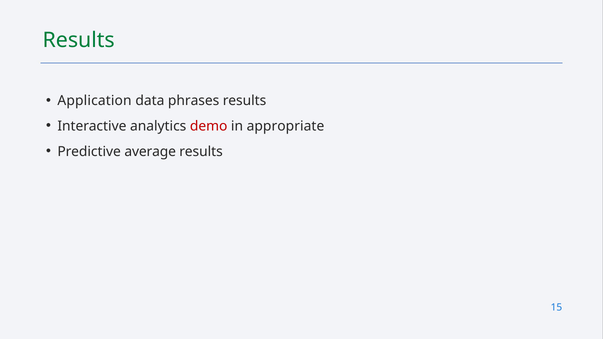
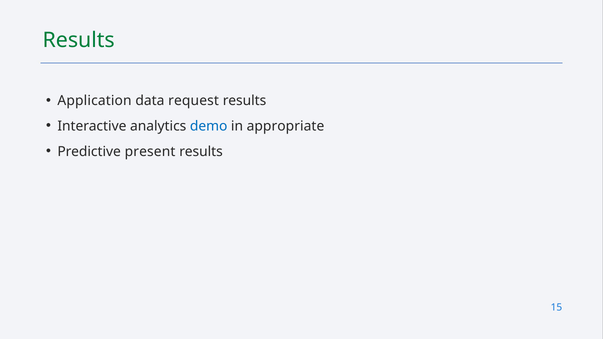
phrases: phrases -> request
demo colour: red -> blue
average: average -> present
